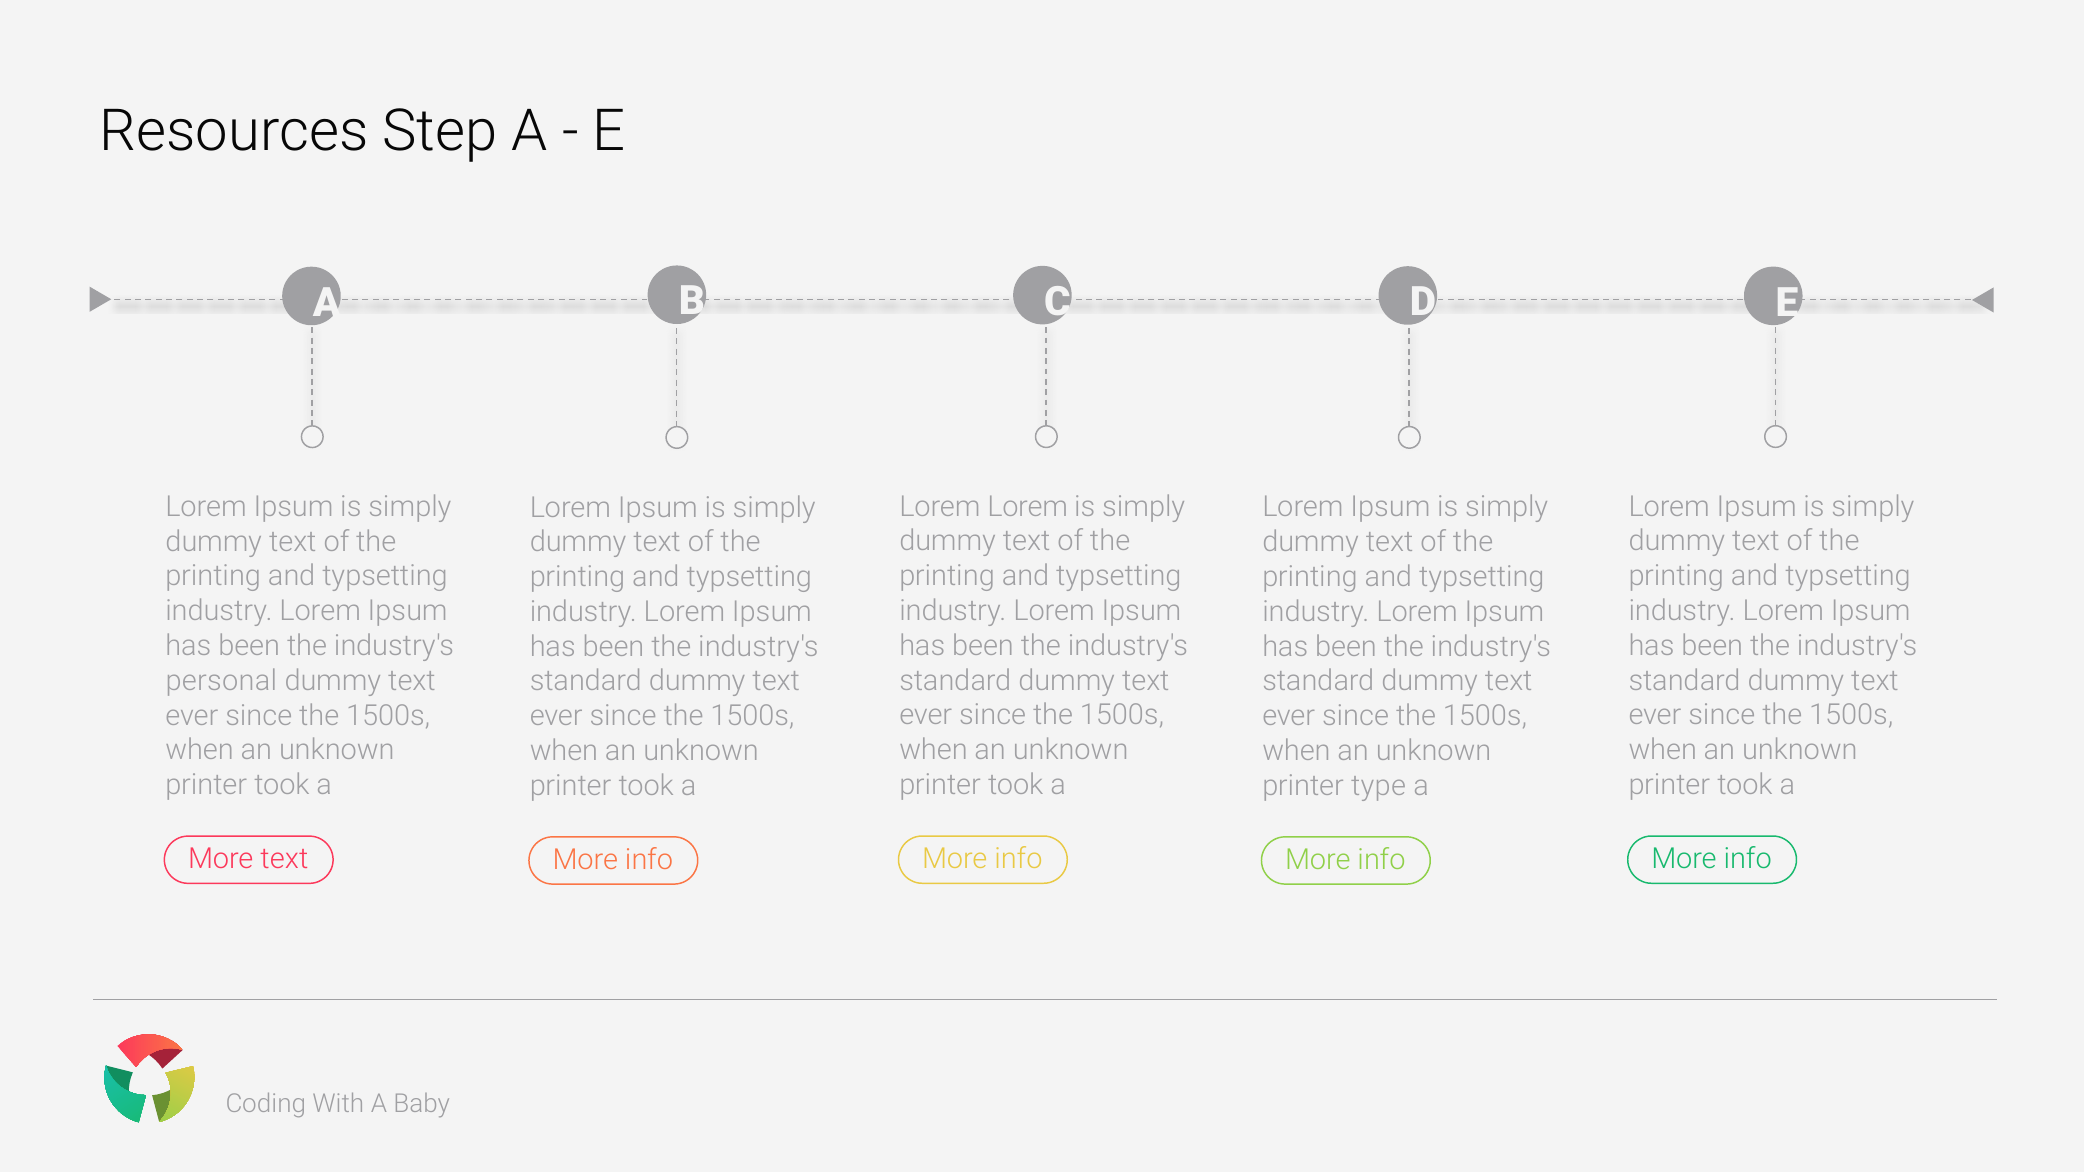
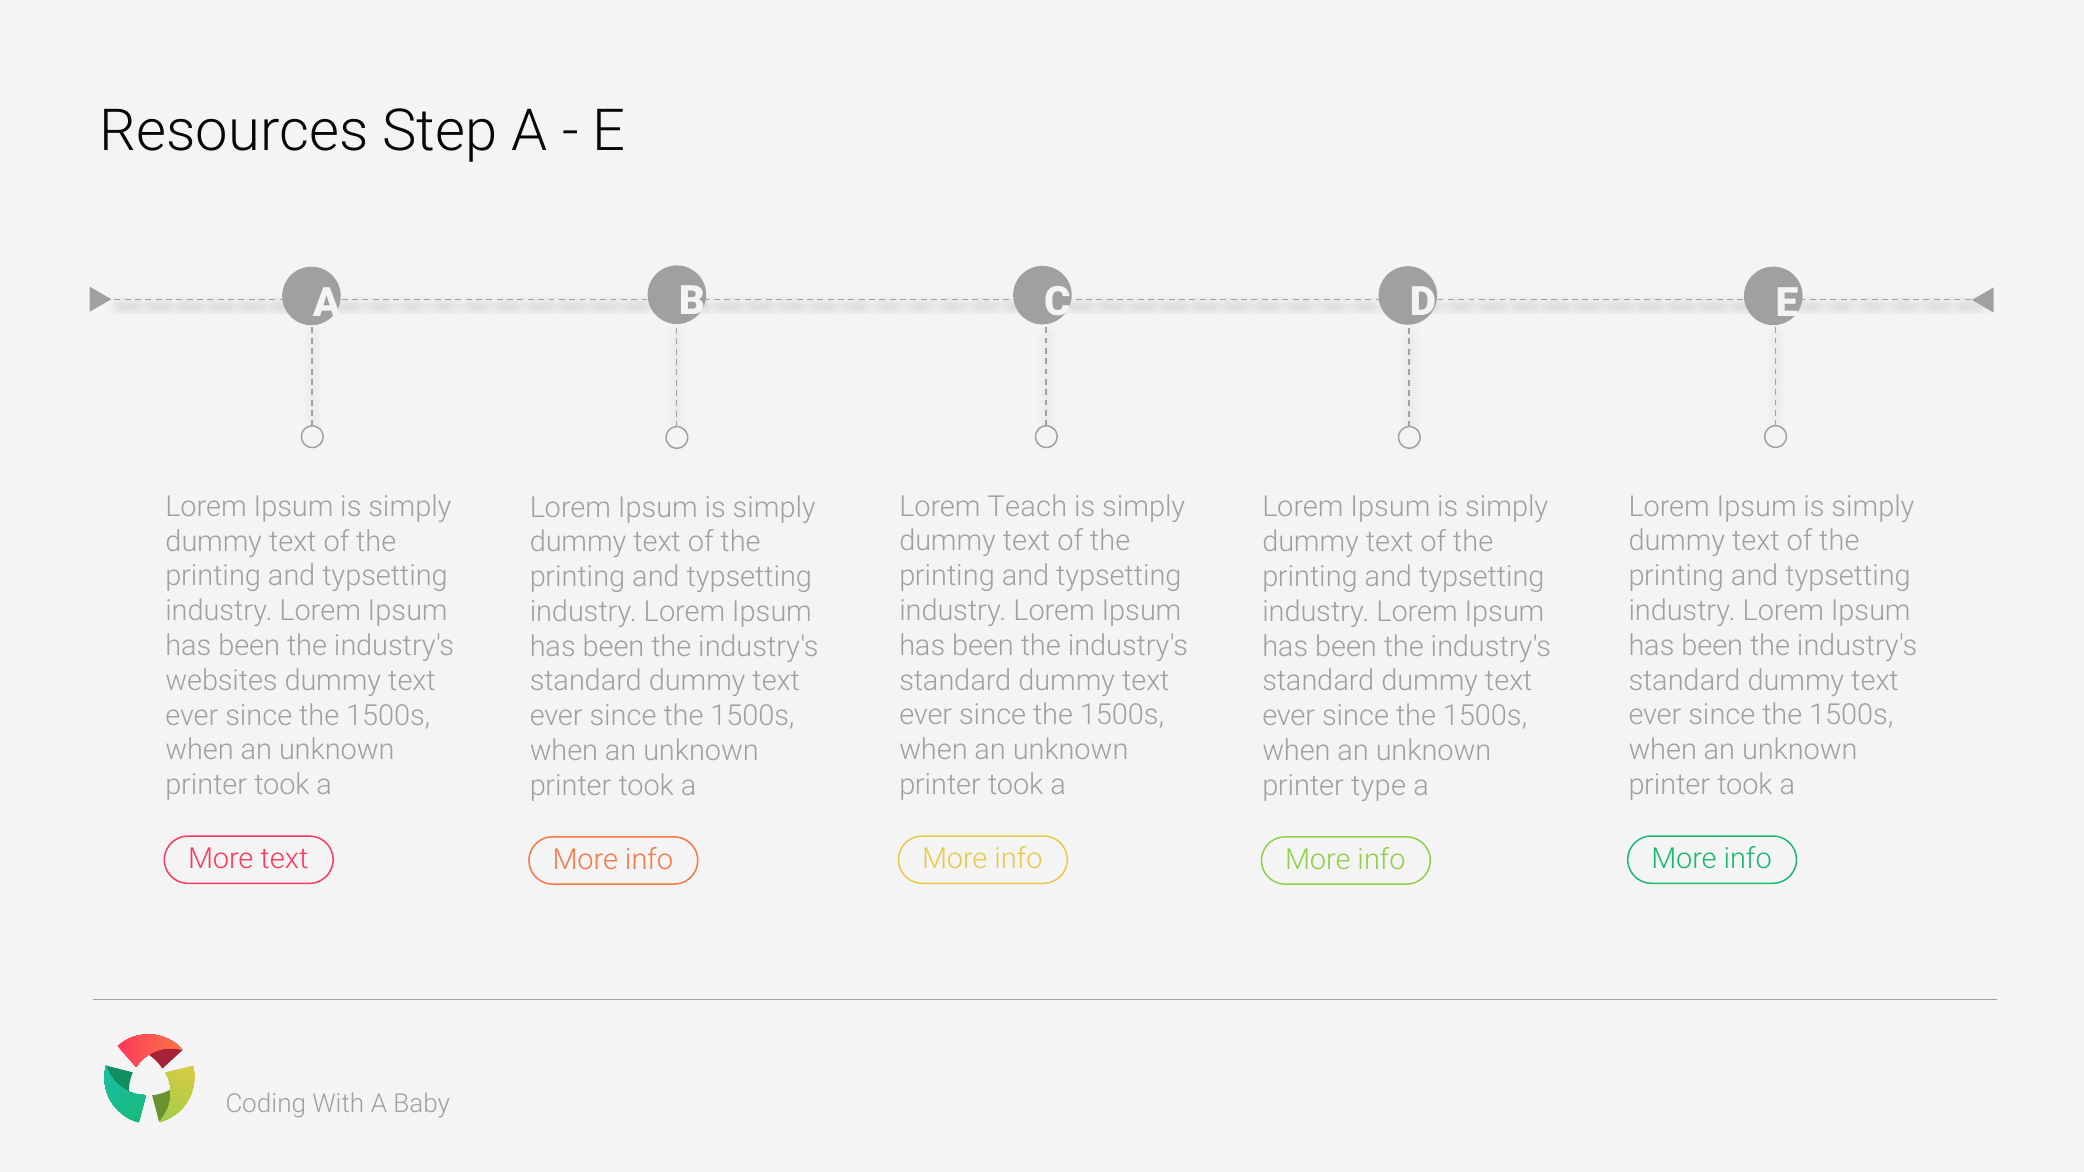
Lorem Lorem: Lorem -> Teach
personal: personal -> websites
